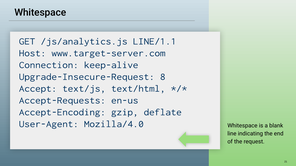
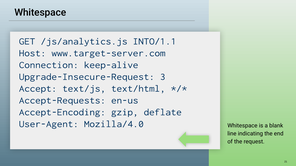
LINE/1.1: LINE/1.1 -> INTO/1.1
8: 8 -> 3
